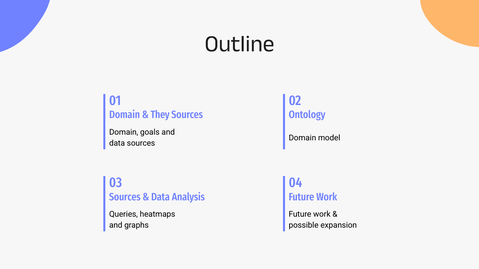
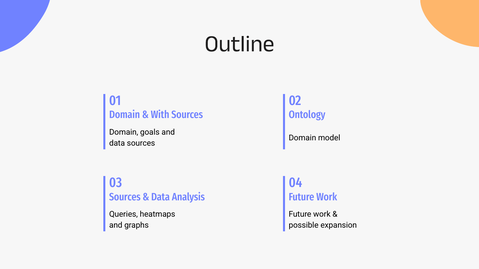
They: They -> With
